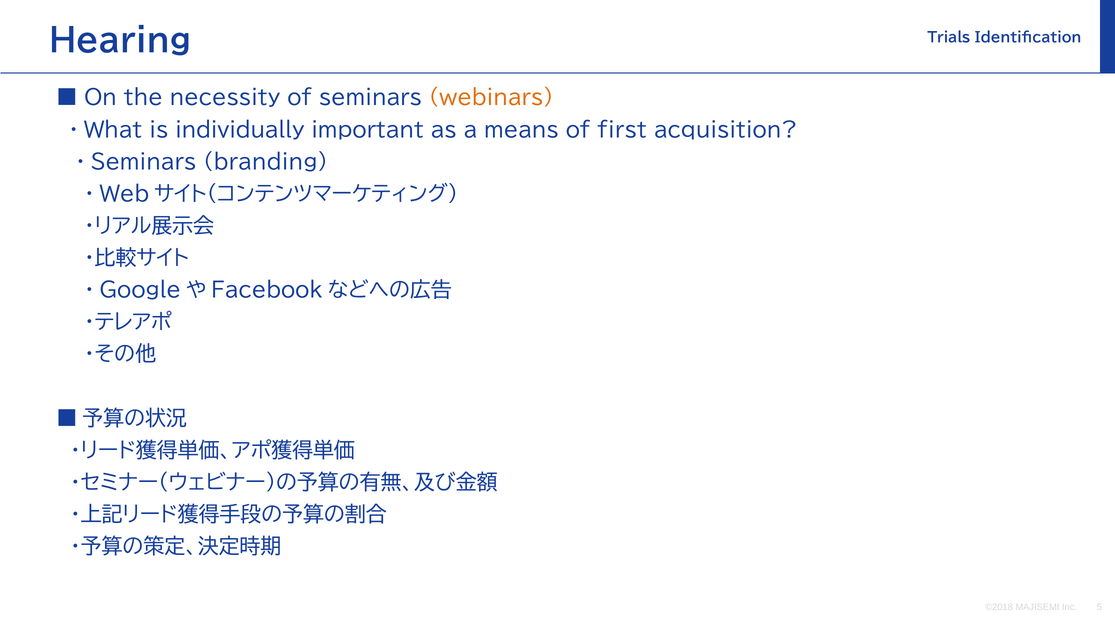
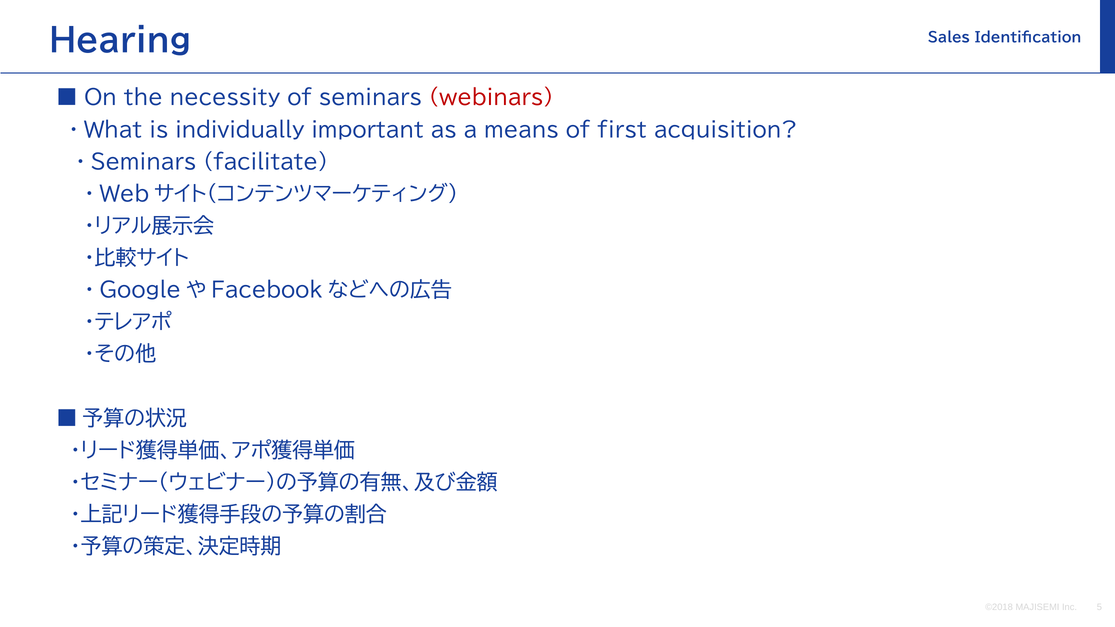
Trials: Trials -> Sales
webinars colour: orange -> red
branding: branding -> facilitate
